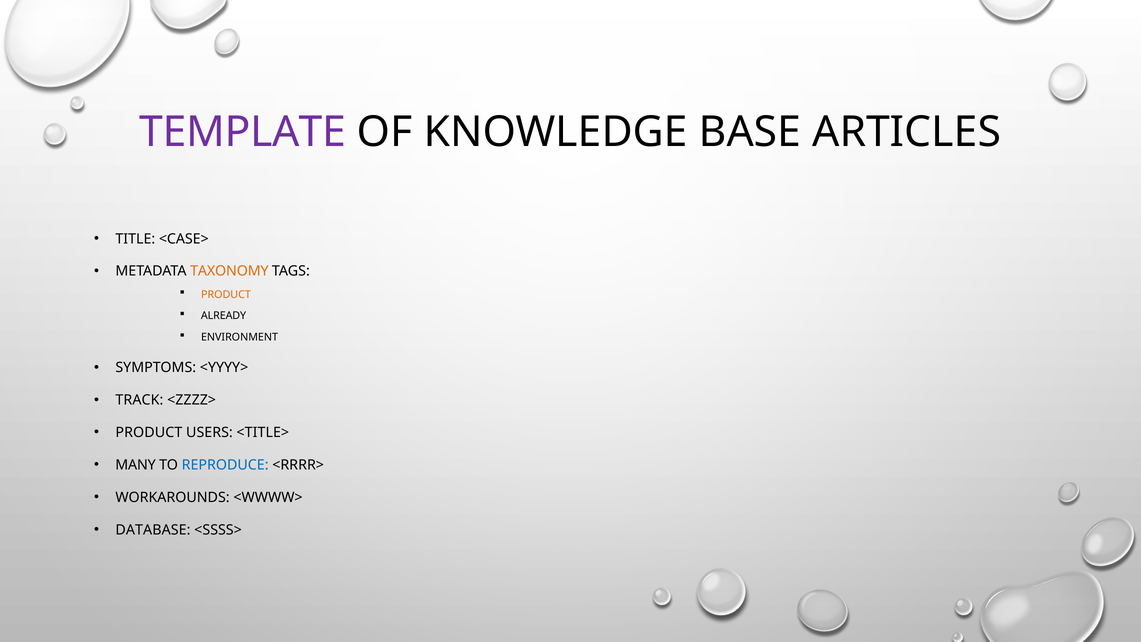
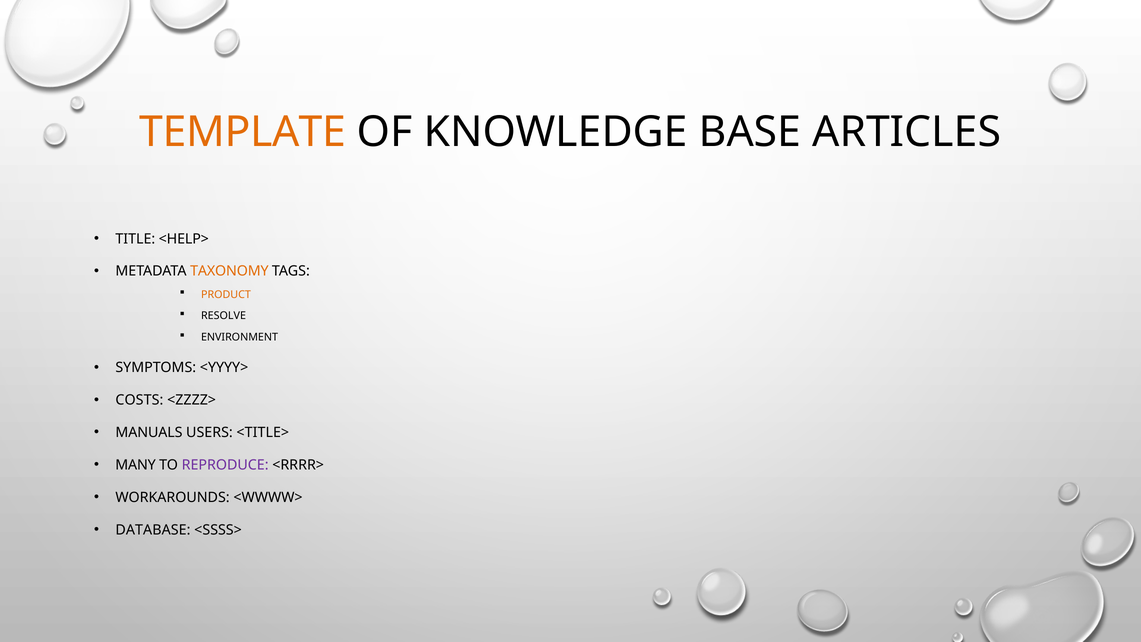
TEMPLATE colour: purple -> orange
<CASE>: <CASE> -> <HELP>
ALREADY: ALREADY -> RESOLVE
TRACK: TRACK -> COSTS
PRODUCT at (149, 432): PRODUCT -> MANUALS
REPRODUCE colour: blue -> purple
